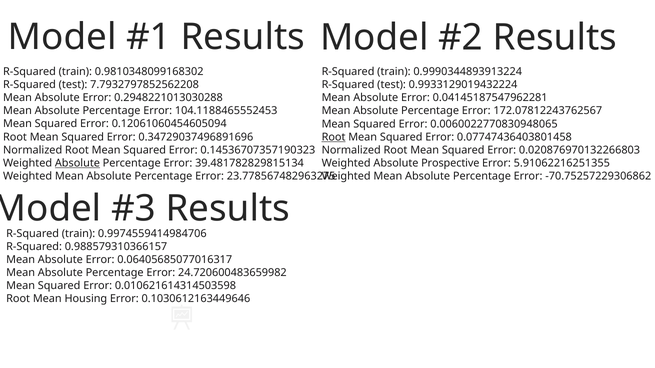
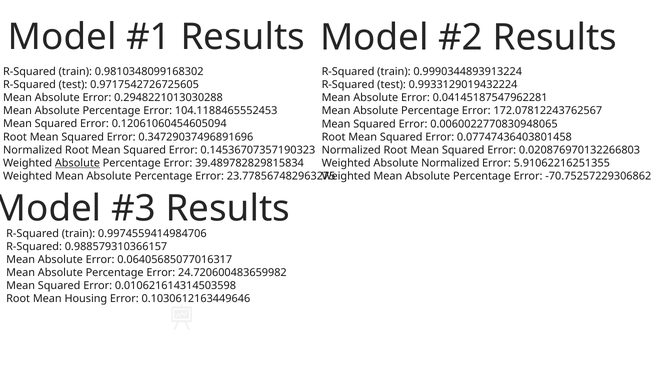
7.7932797852562208: 7.7932797852562208 -> 0.9717542726725605
Root at (334, 137) underline: present -> none
39.481782829815134: 39.481782829815134 -> 39.489782829815834
Absolute Prospective: Prospective -> Normalized
